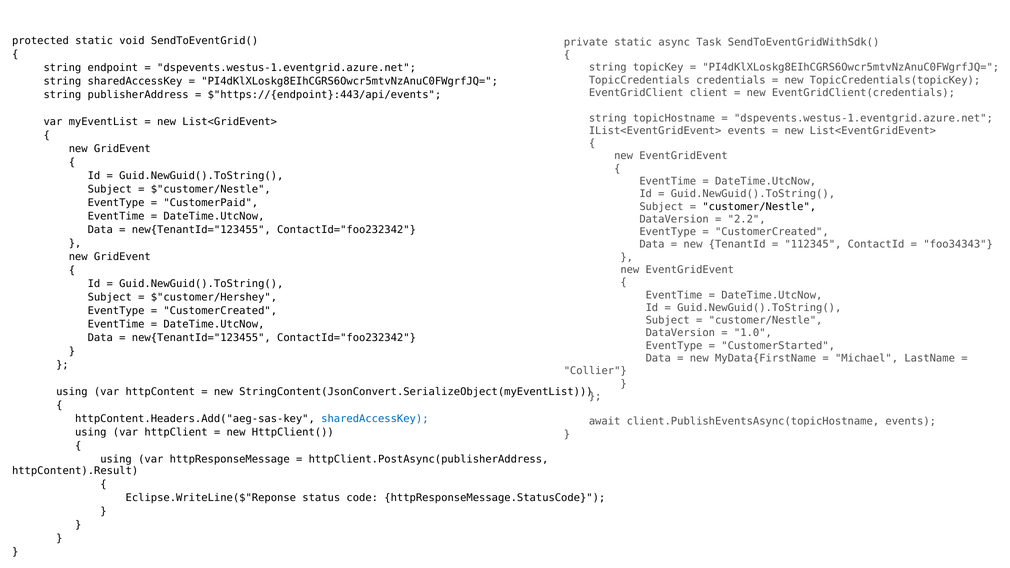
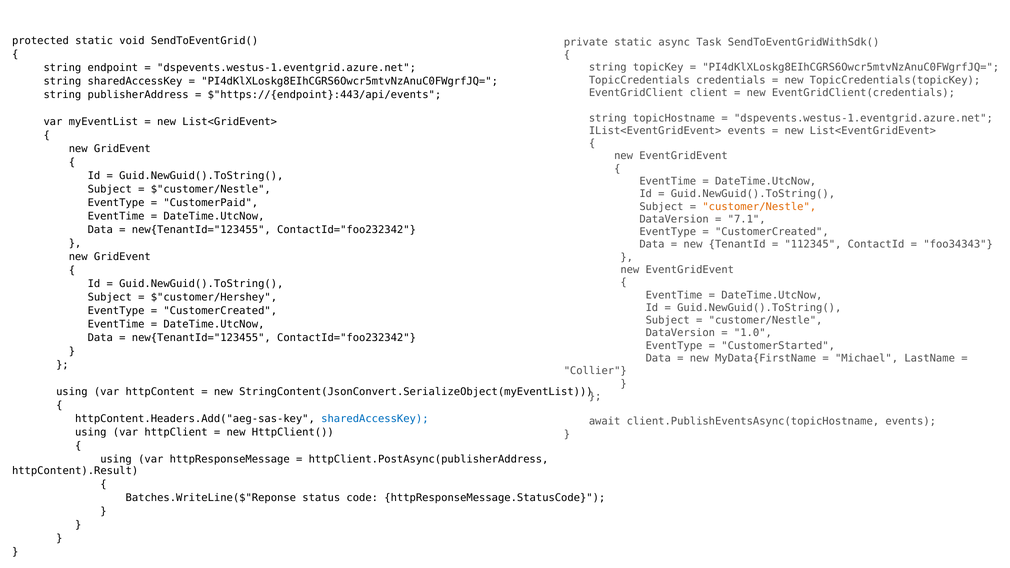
customer/Nestle at (759, 207) colour: black -> orange
2.2: 2.2 -> 7.1
Eclipse.WriteLine($"Reponse: Eclipse.WriteLine($"Reponse -> Batches.WriteLine($"Reponse
